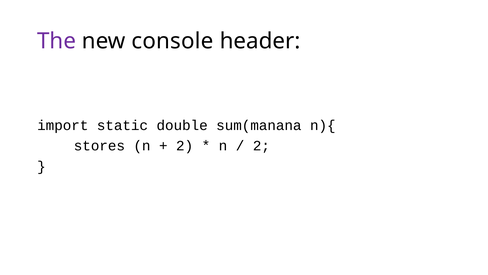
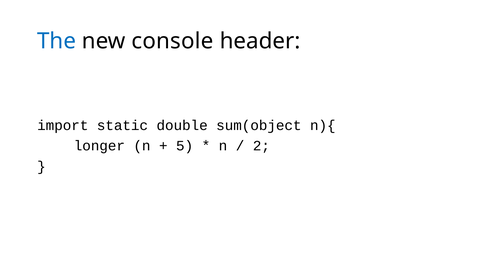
The colour: purple -> blue
sum(manana: sum(manana -> sum(object
stores: stores -> longer
2 at (185, 146): 2 -> 5
